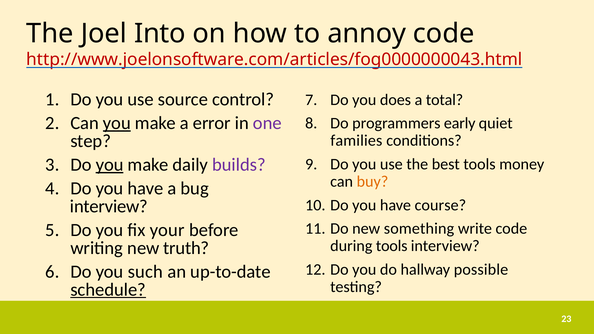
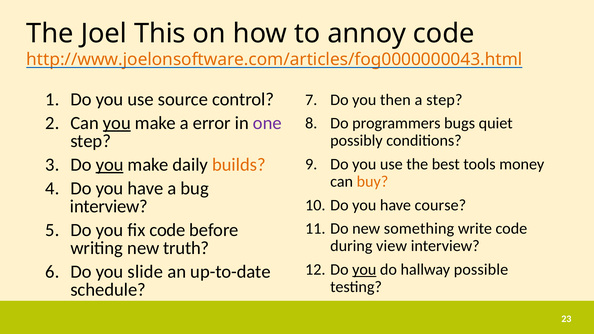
Into: Into -> This
http://www.joelonsoftware.com/articles/fog0000000043.html colour: red -> orange
does: does -> then
a total: total -> step
early: early -> bugs
families: families -> possibly
builds colour: purple -> orange
fix your: your -> code
during tools: tools -> view
you at (364, 270) underline: none -> present
such: such -> slide
schedule underline: present -> none
